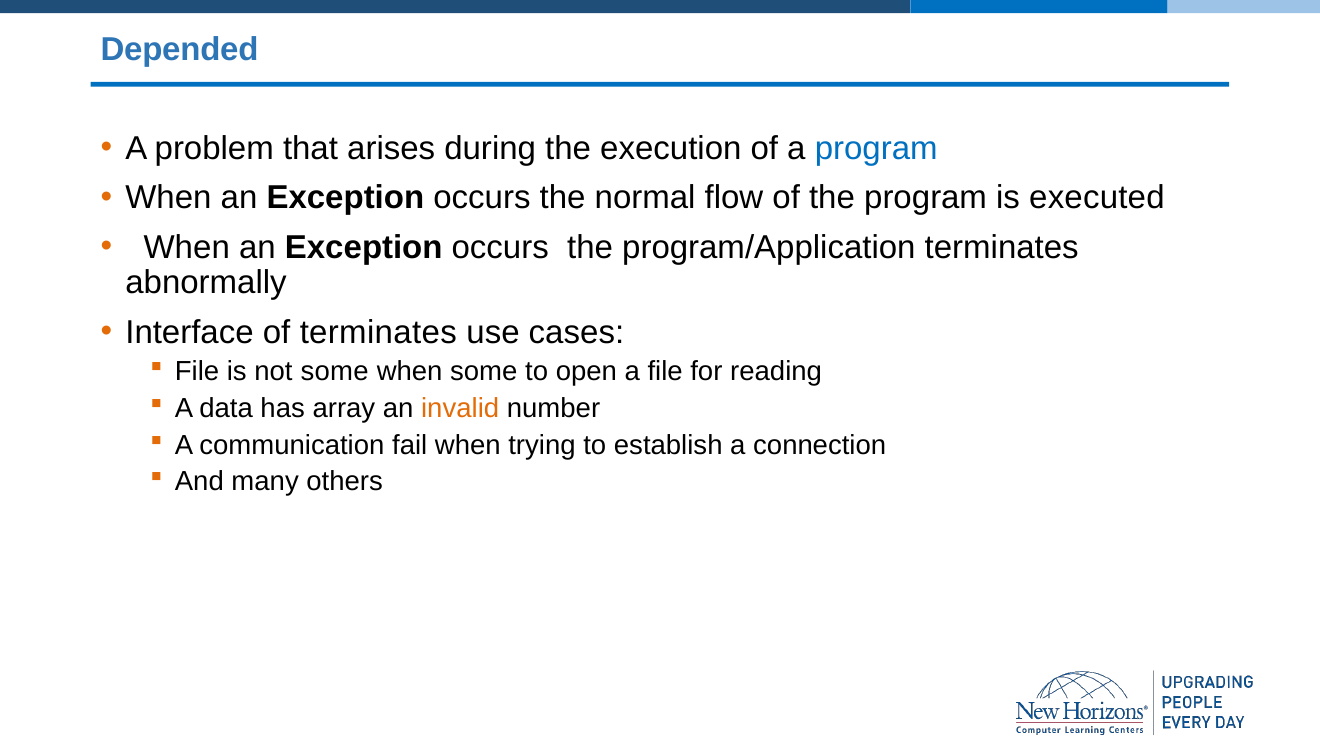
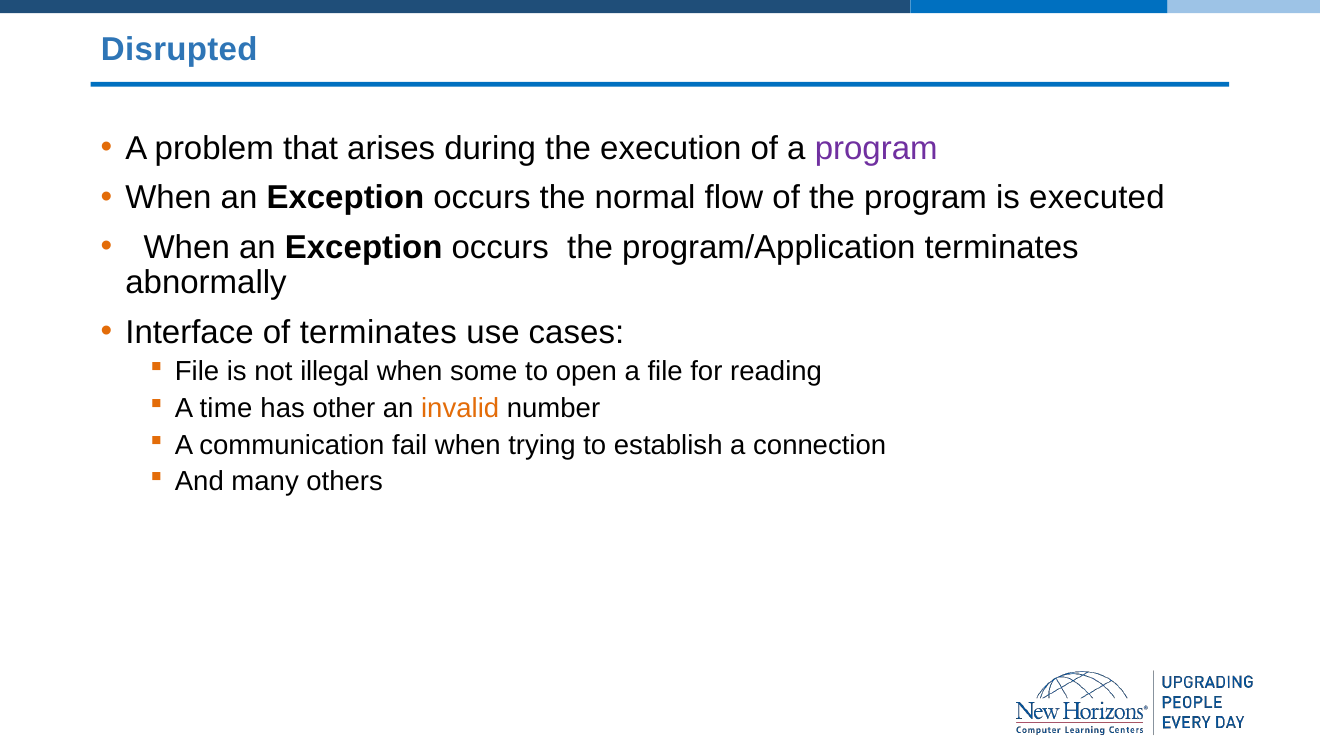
Depended: Depended -> Disrupted
program at (876, 148) colour: blue -> purple
not some: some -> illegal
data: data -> time
array: array -> other
